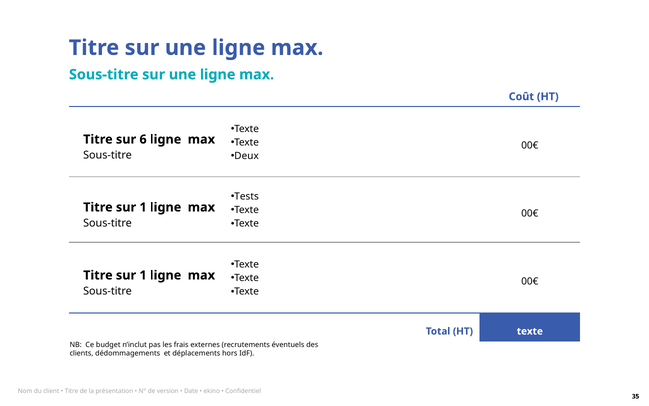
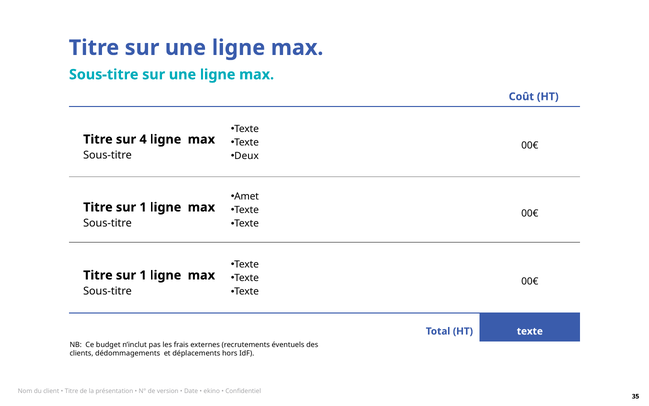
6: 6 -> 4
Tests: Tests -> Amet
